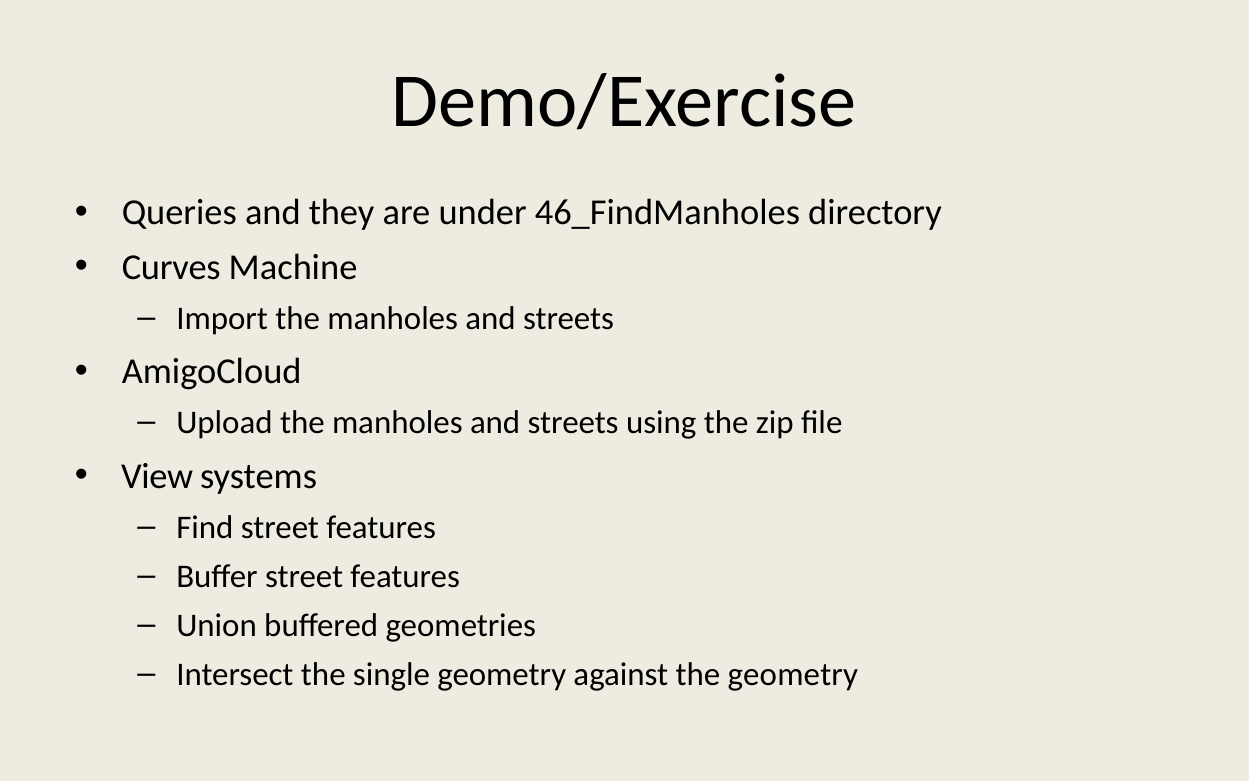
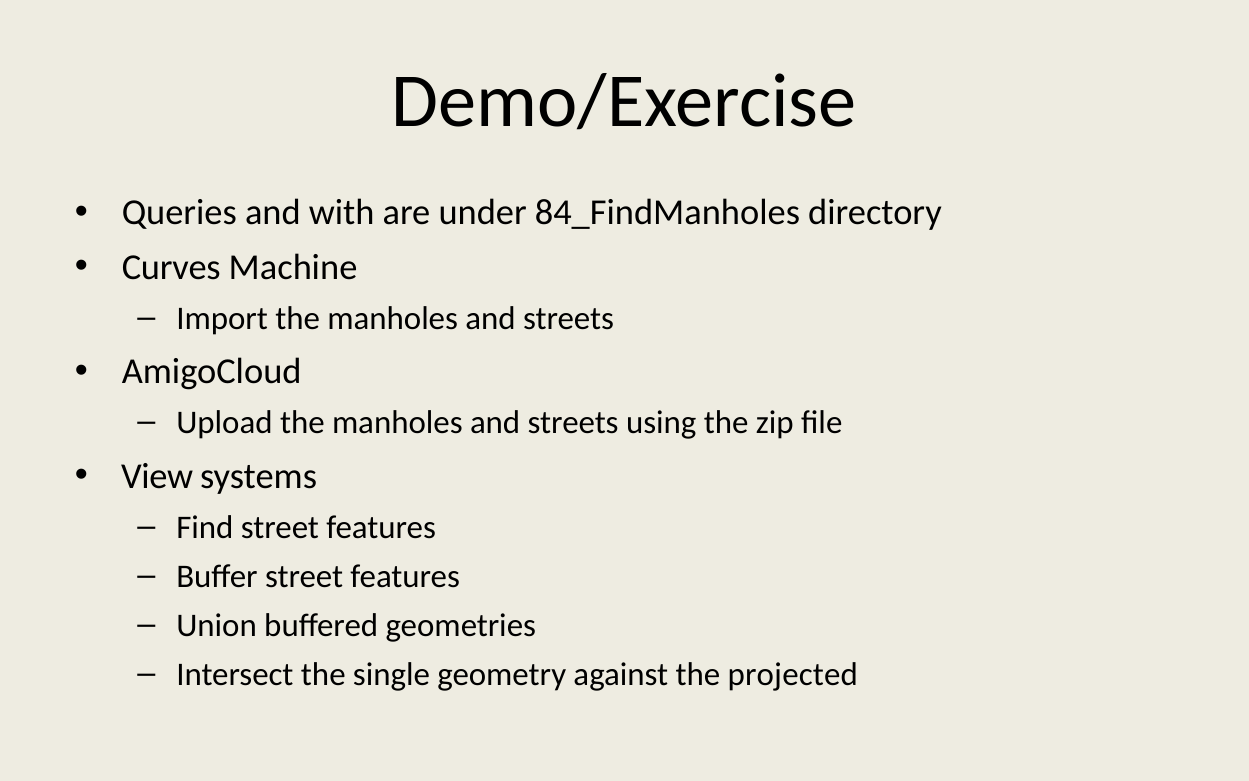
they: they -> with
46_FindManholes: 46_FindManholes -> 84_FindManholes
the geometry: geometry -> projected
